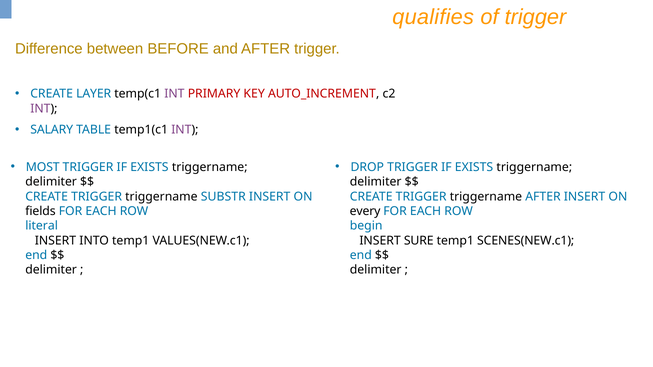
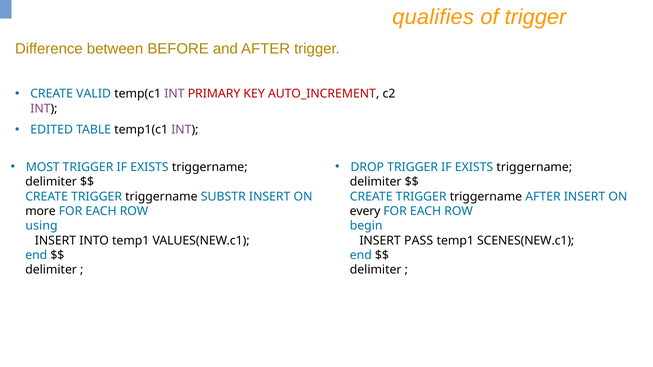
LAYER: LAYER -> VALID
SALARY: SALARY -> EDITED
fields: fields -> more
literal: literal -> using
SURE: SURE -> PASS
